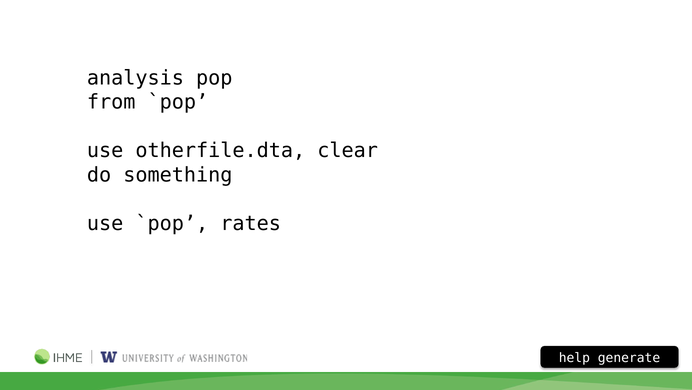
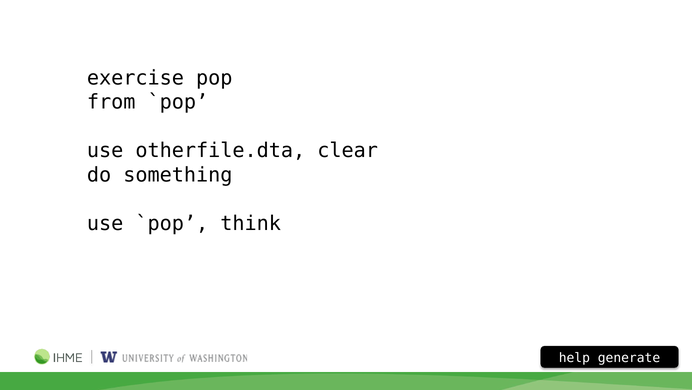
analysis: analysis -> exercise
rates: rates -> think
